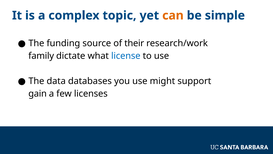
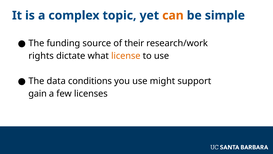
family: family -> rights
license colour: blue -> orange
databases: databases -> conditions
